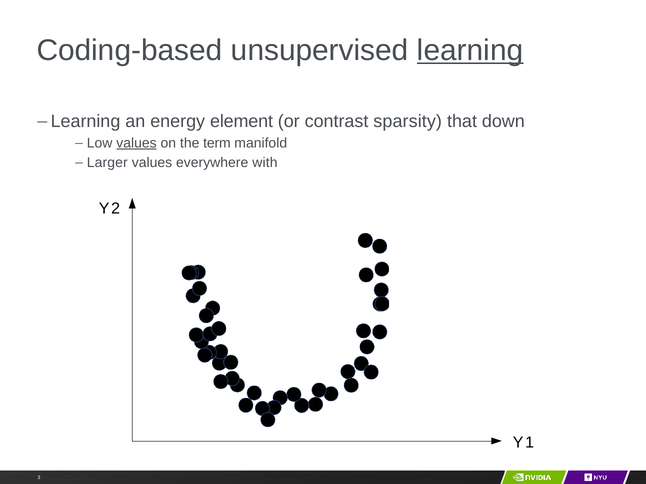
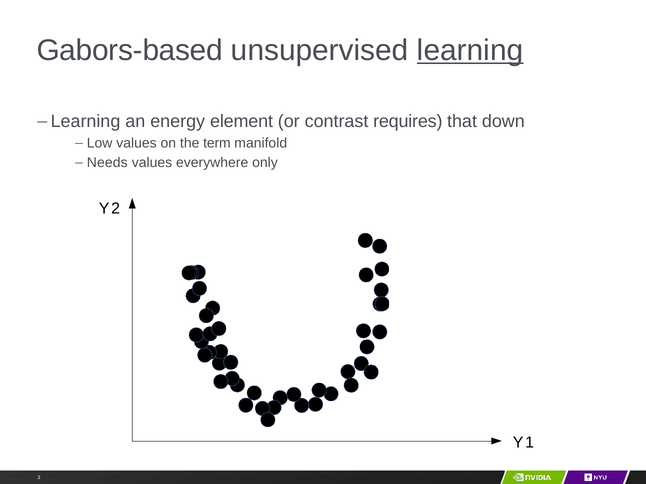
Coding-based: Coding-based -> Gabors-based
sparsity: sparsity -> requires
values at (136, 143) underline: present -> none
Larger: Larger -> Needs
with: with -> only
